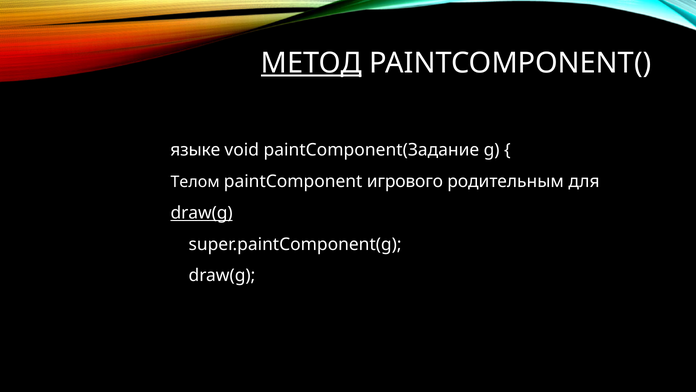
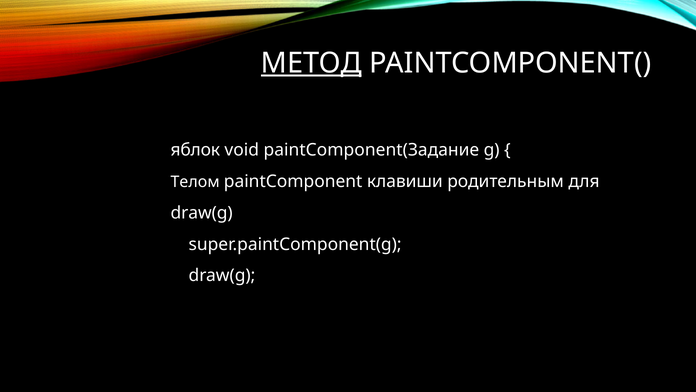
языке: языке -> яблок
игрового: игрового -> клавиши
draw(g at (202, 213) underline: present -> none
